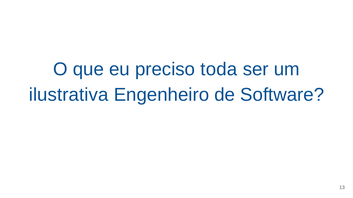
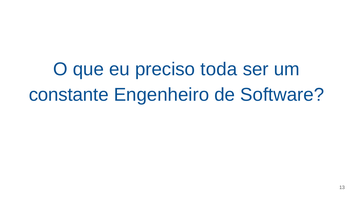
ilustrativa: ilustrativa -> constante
